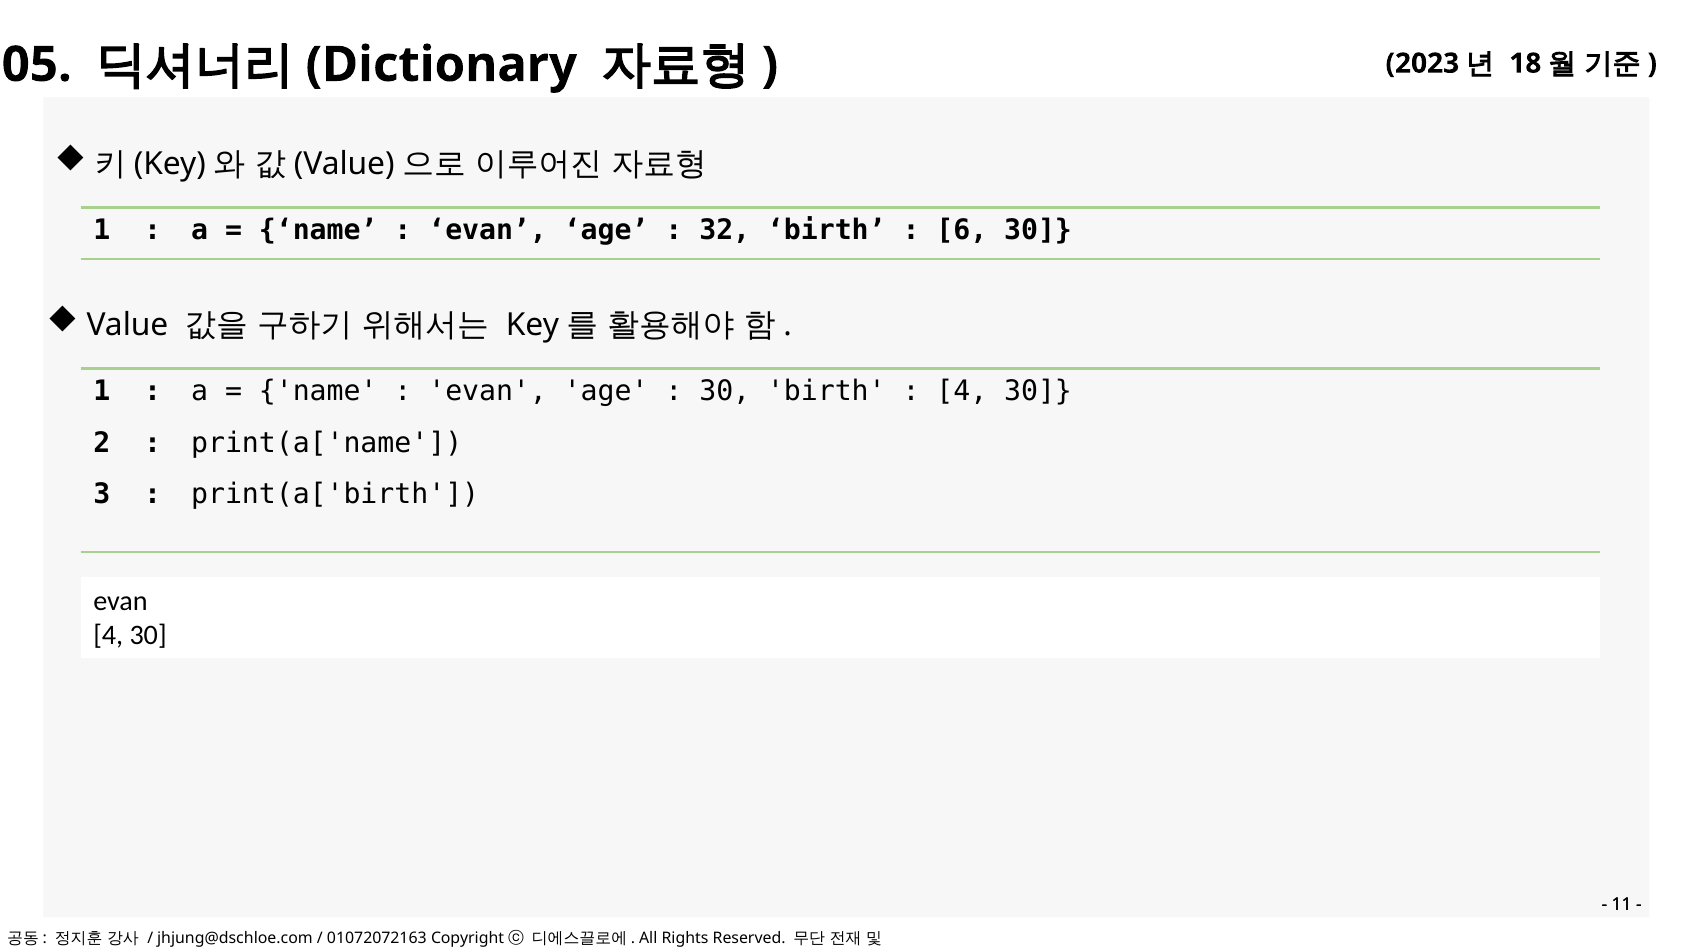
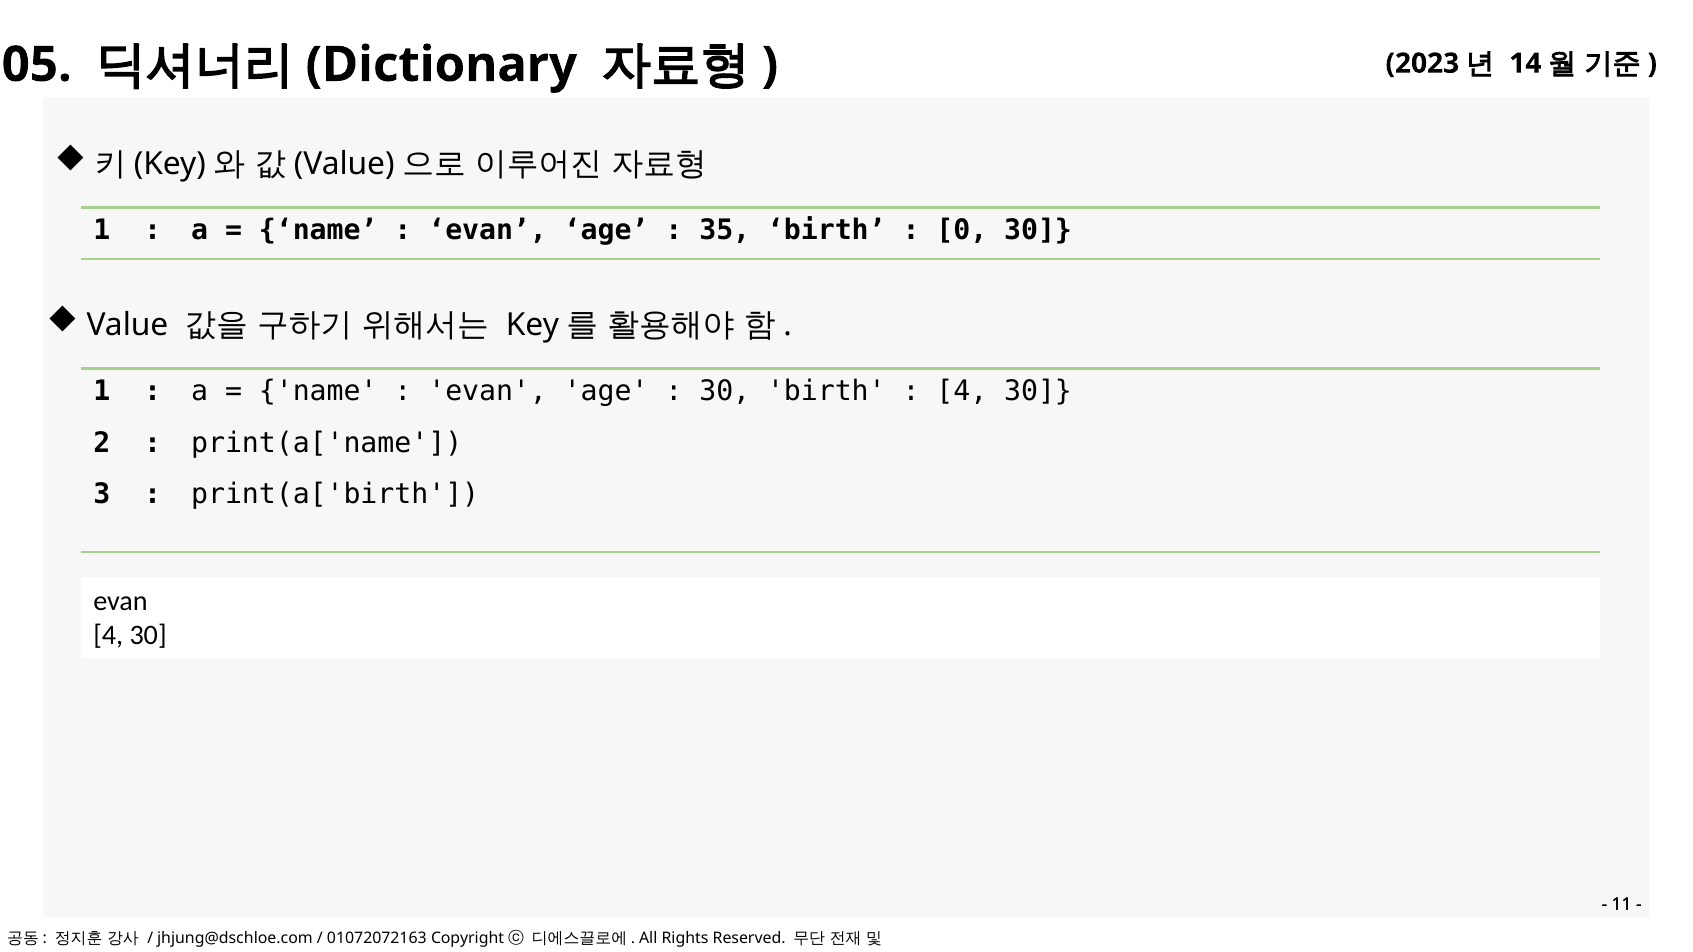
18: 18 -> 14
32: 32 -> 35
6: 6 -> 0
